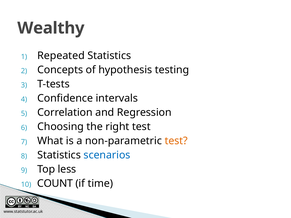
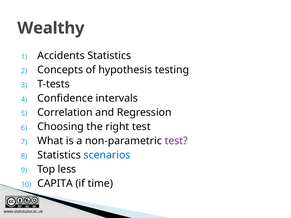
Repeated: Repeated -> Accidents
test at (176, 141) colour: orange -> purple
COUNT: COUNT -> CAPITA
